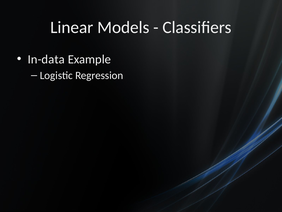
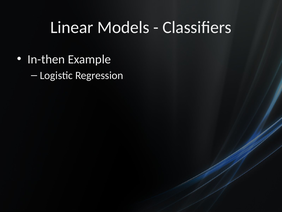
In-data: In-data -> In-then
